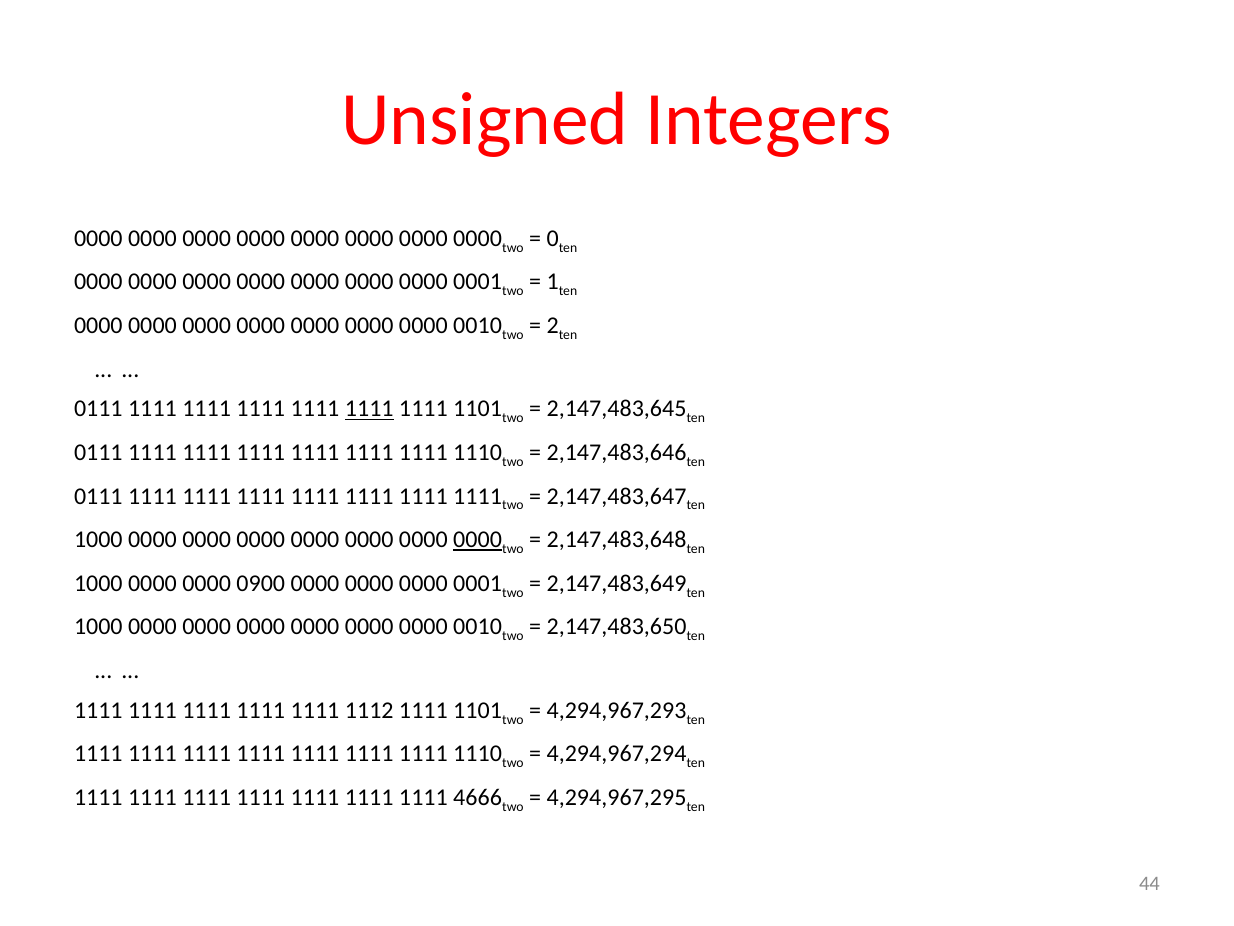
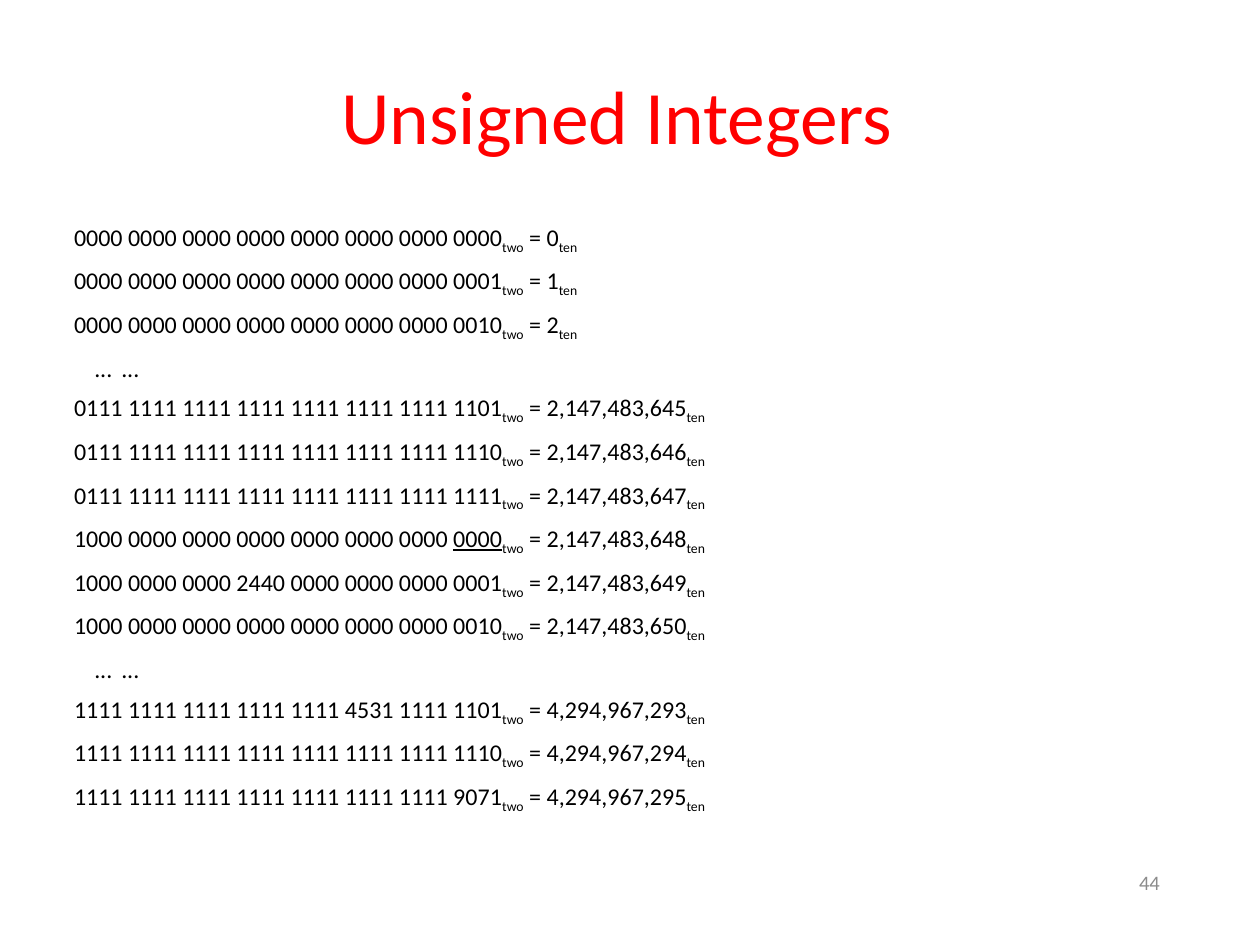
1111 at (369, 409) underline: present -> none
0900: 0900 -> 2440
1112: 1112 -> 4531
4666: 4666 -> 9071
